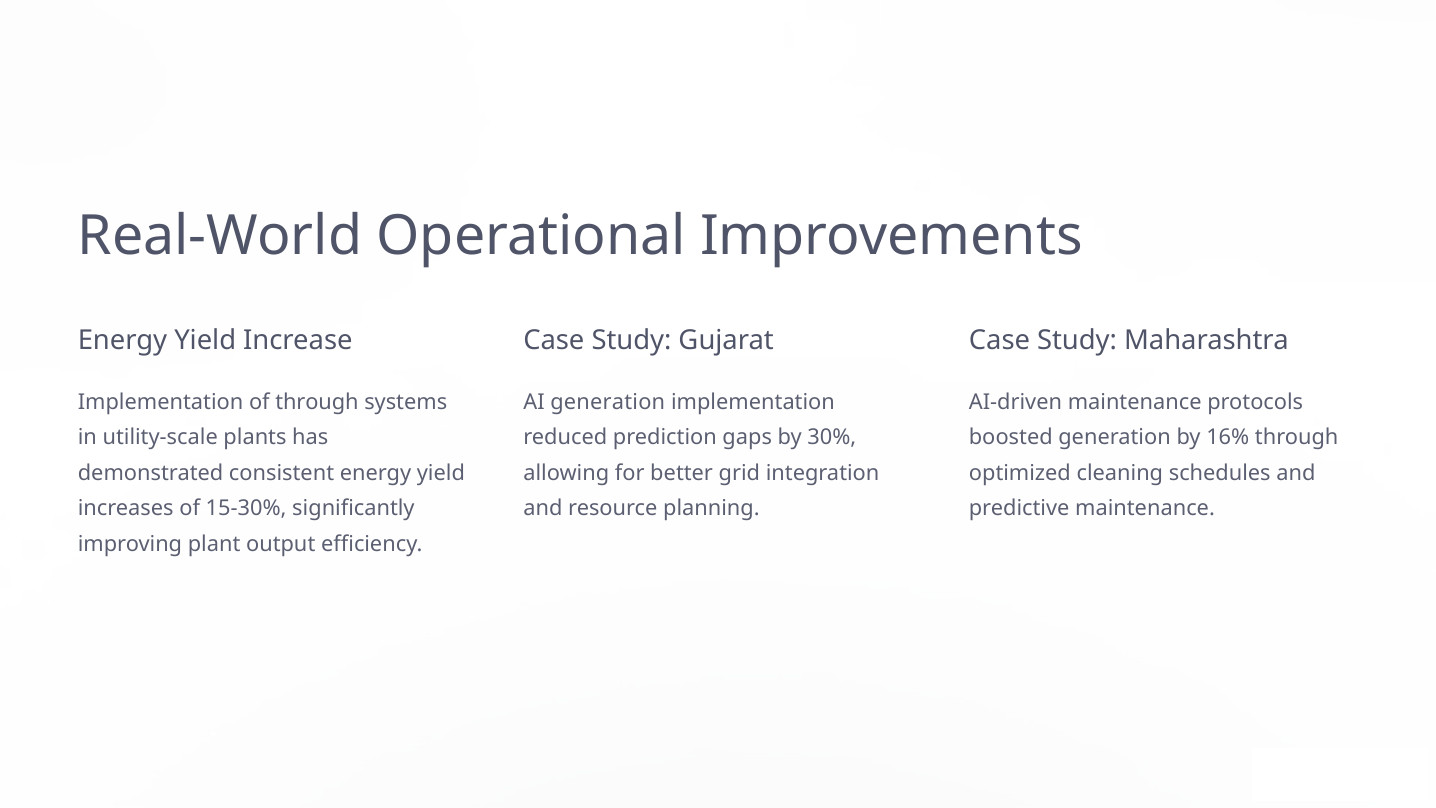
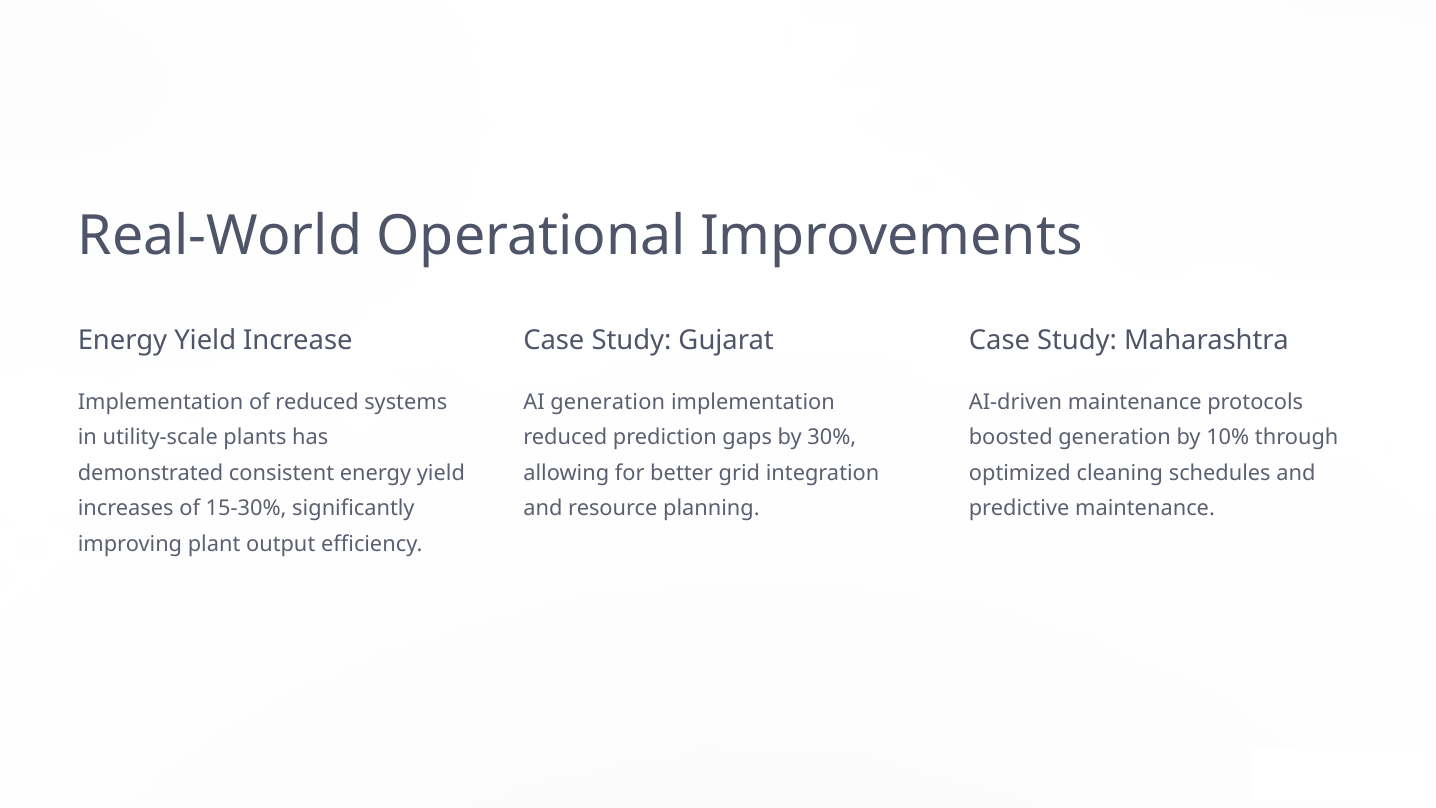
of through: through -> reduced
16%: 16% -> 10%
